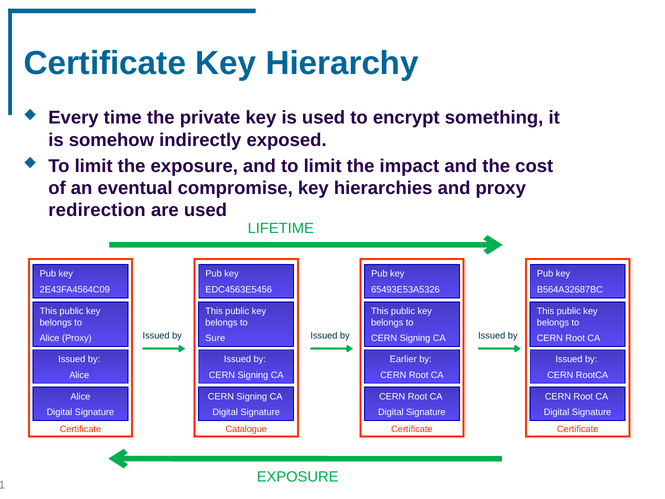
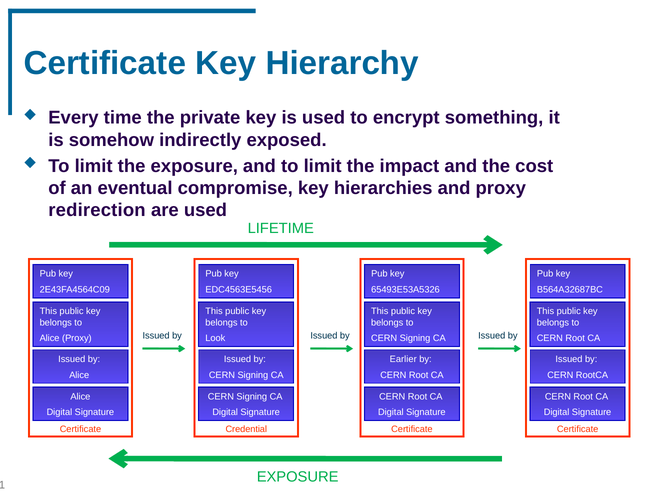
Sure: Sure -> Look
Catalogue: Catalogue -> Credential
